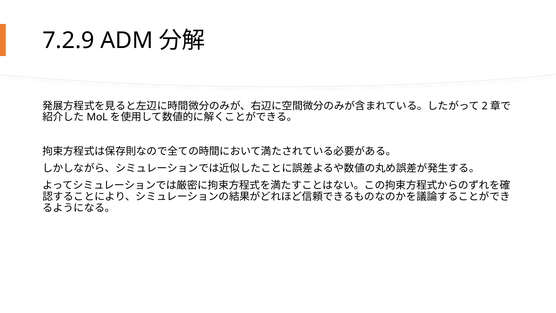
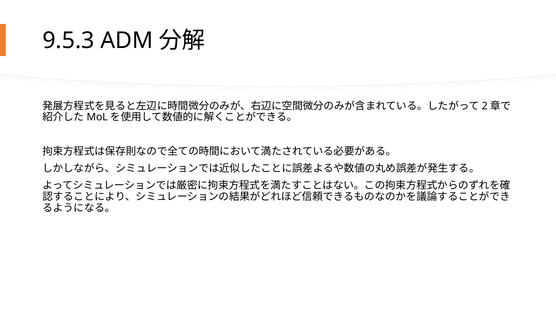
7.2.9: 7.2.9 -> 9.5.3
